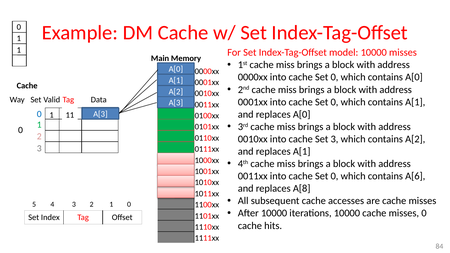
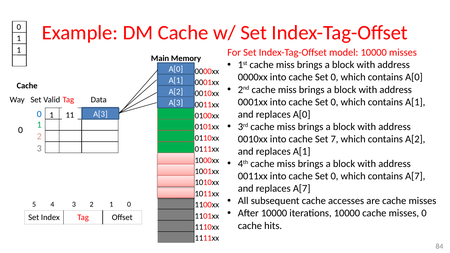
Set 3: 3 -> 7
contains A[6: A[6 -> A[7
replaces A[8: A[8 -> A[7
